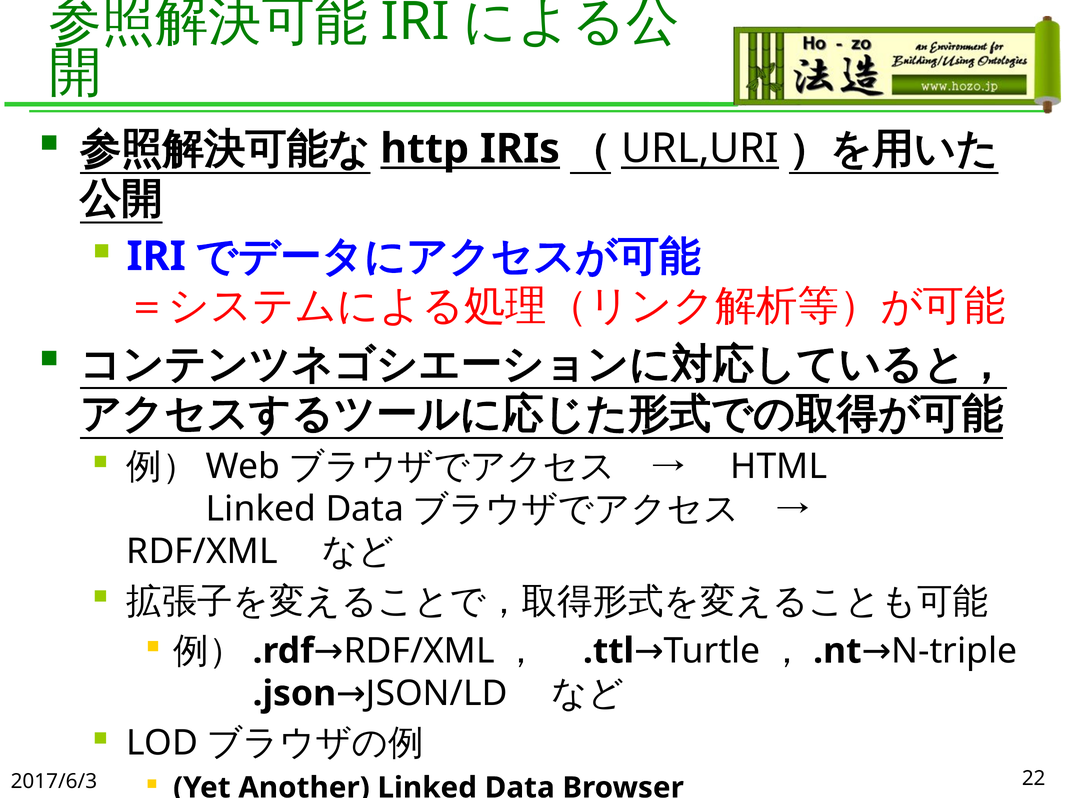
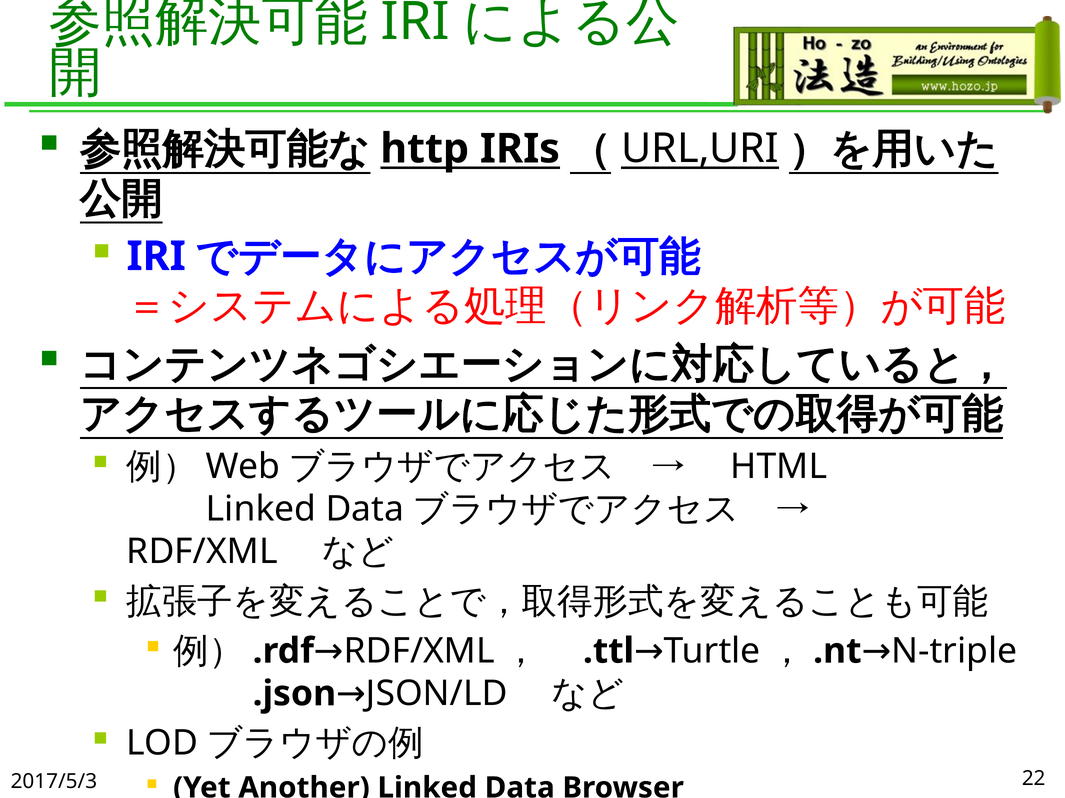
2017/6/3: 2017/6/3 -> 2017/5/3
